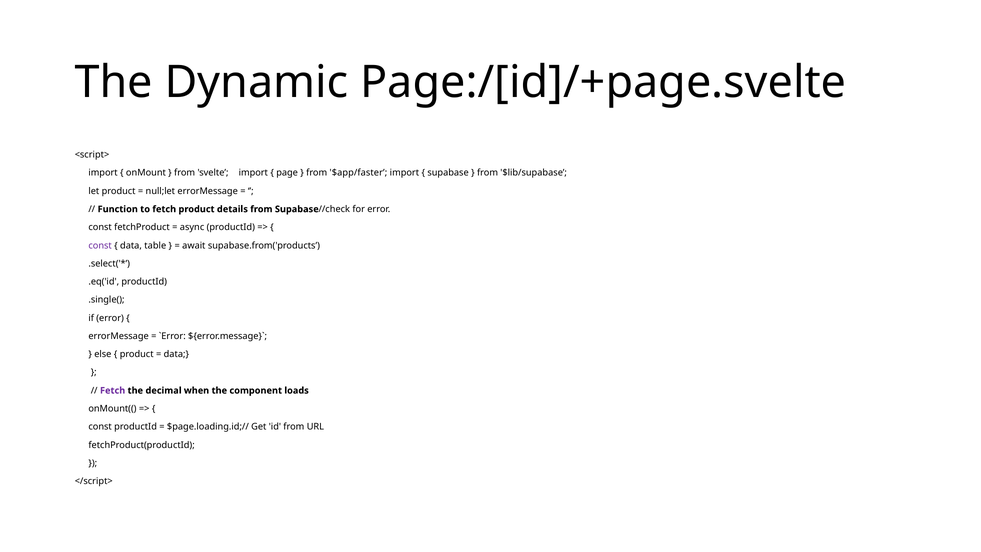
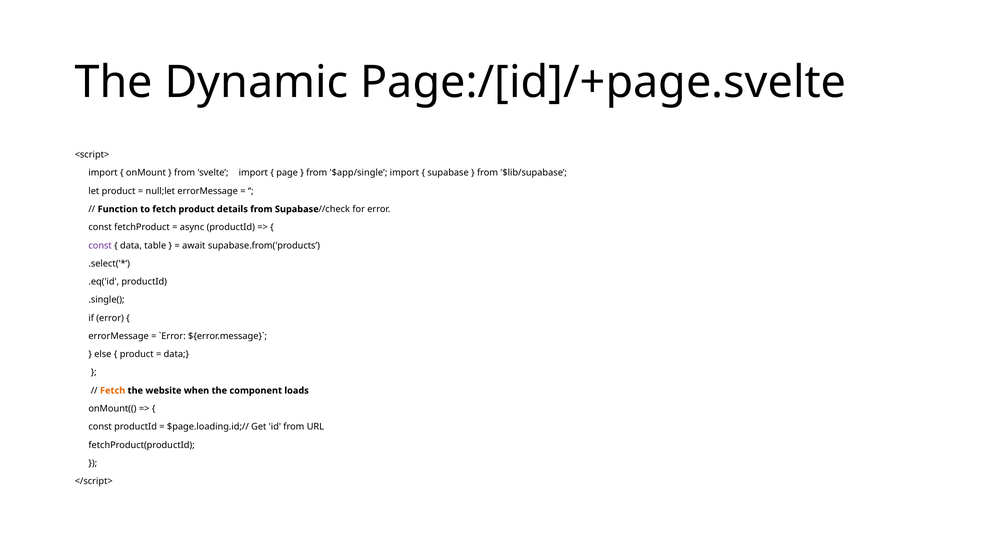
$app/faster: $app/faster -> $app/single
Fetch at (113, 390) colour: purple -> orange
decimal: decimal -> website
